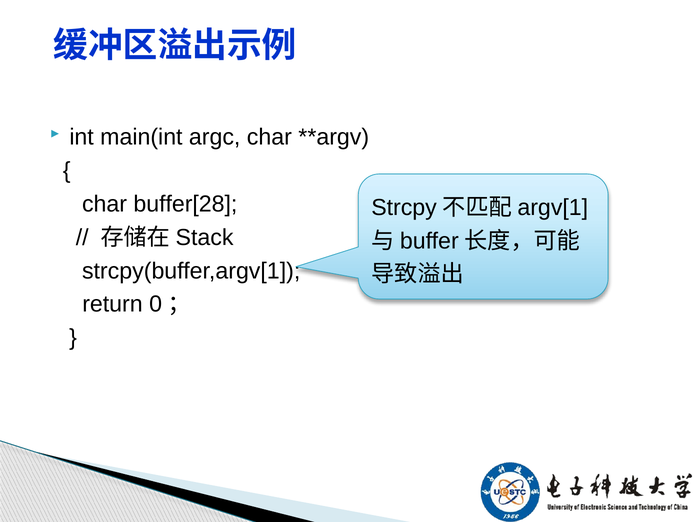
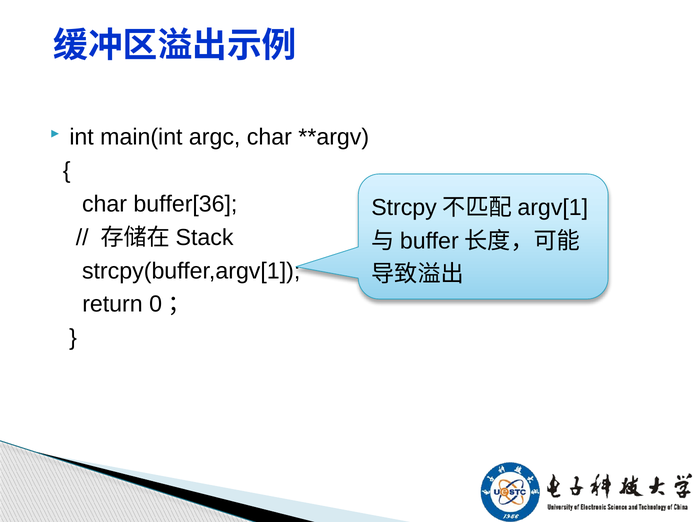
buffer[28: buffer[28 -> buffer[36
